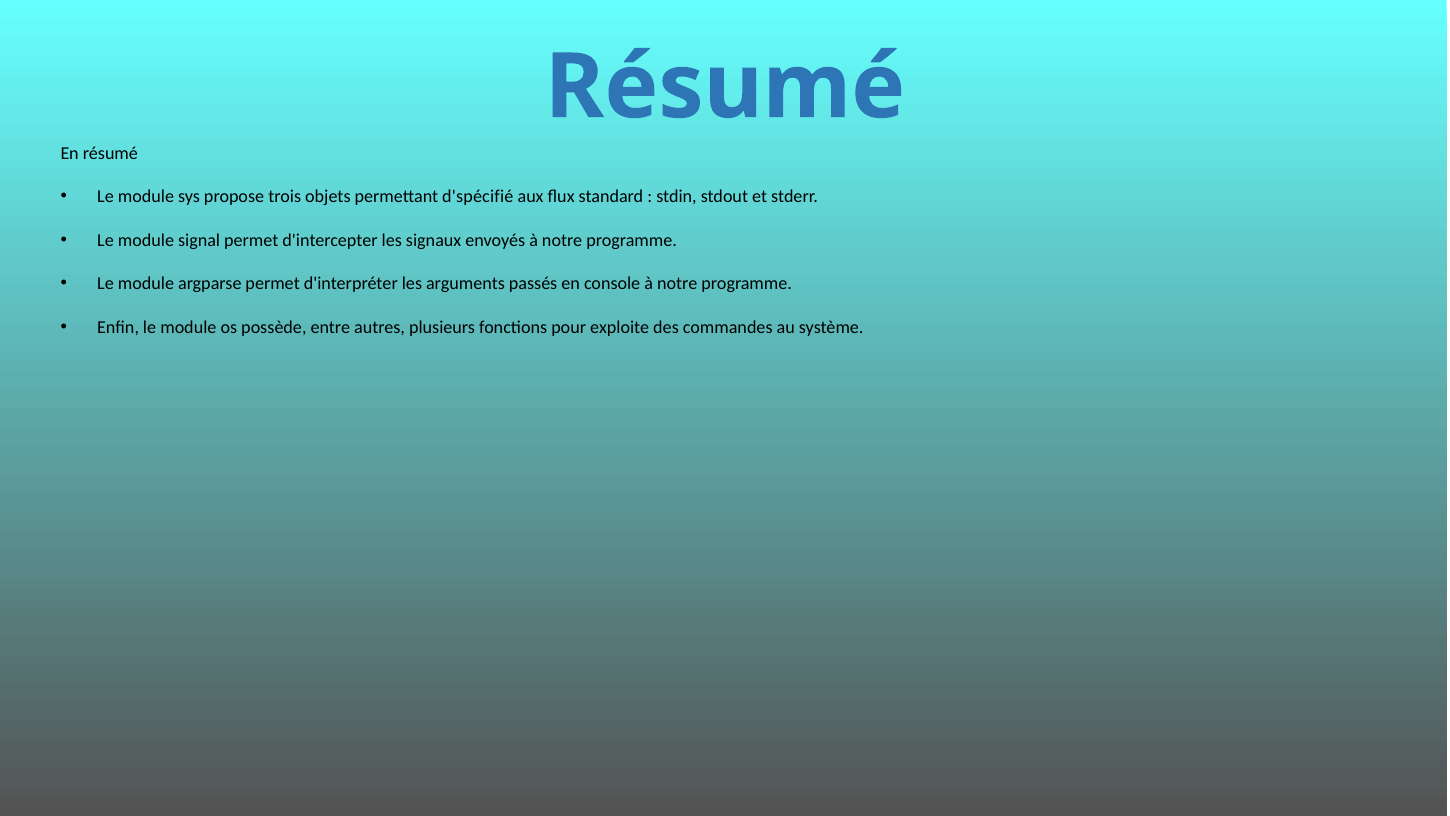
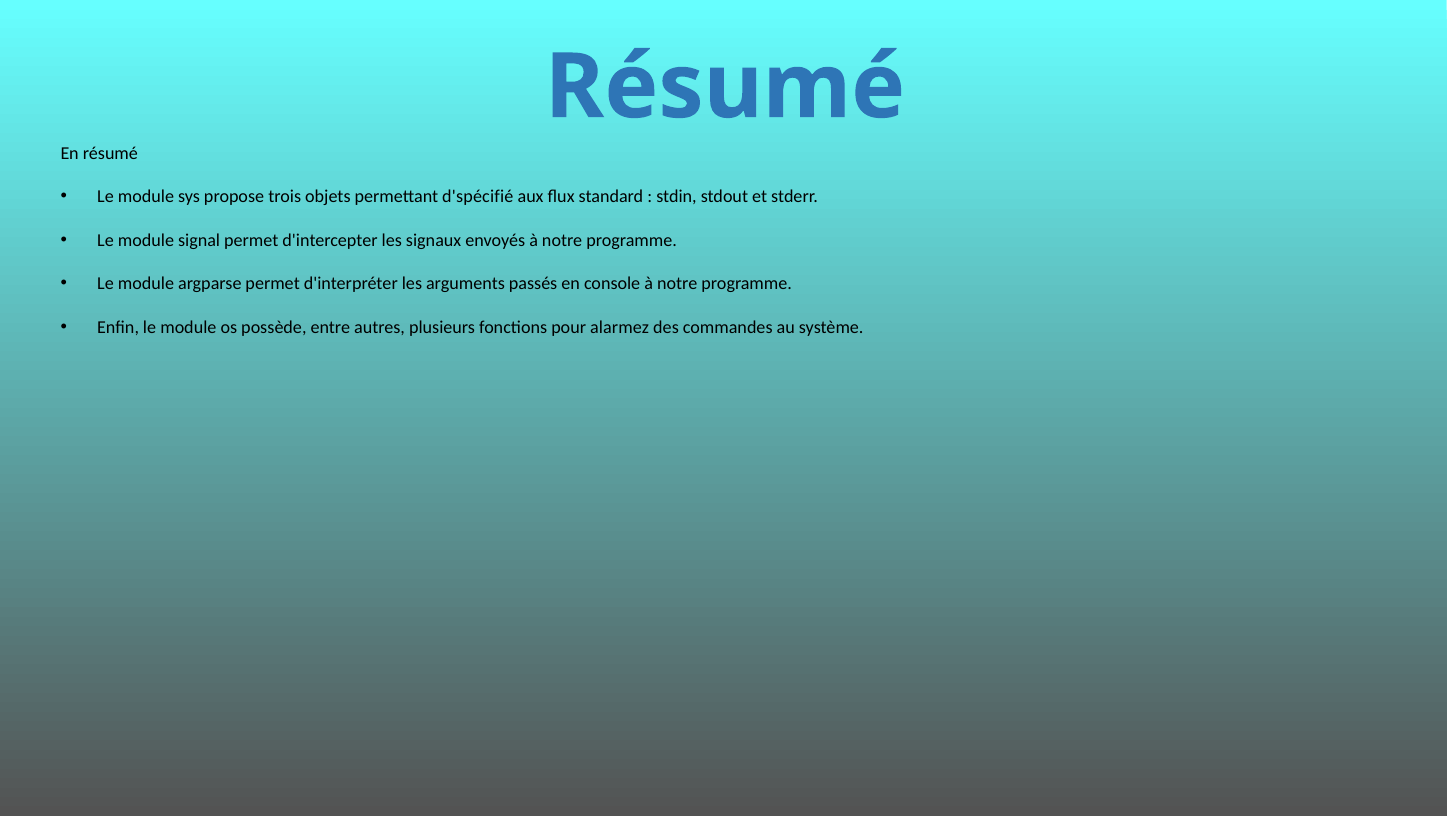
exploite: exploite -> alarmez
